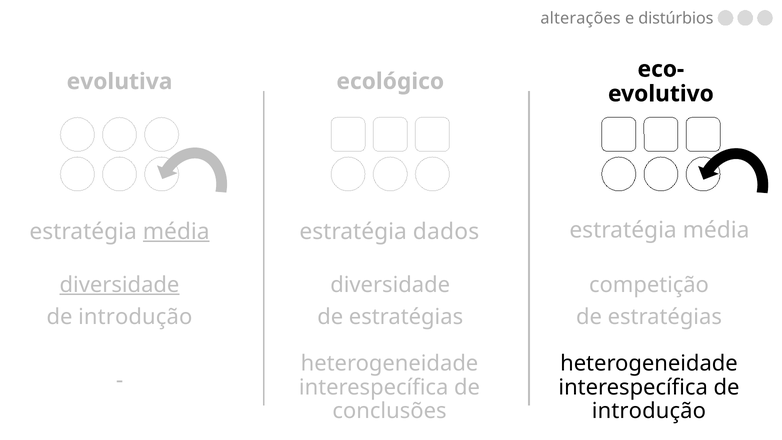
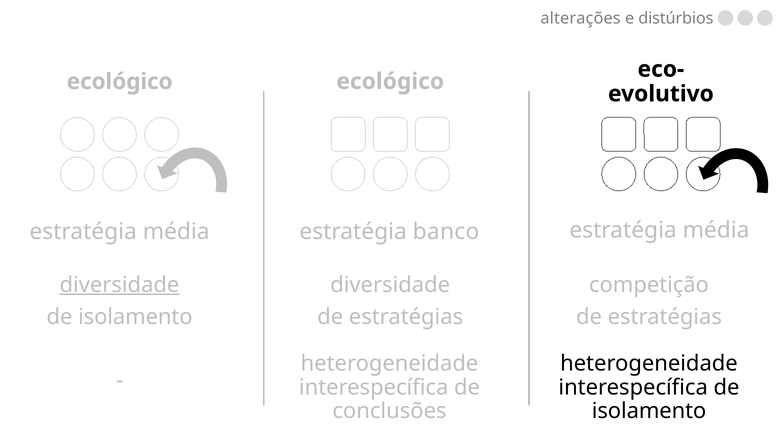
evolutiva at (120, 82): evolutiva -> ecológico
média at (176, 231) underline: present -> none
dados: dados -> banco
introdução at (135, 317): introdução -> isolamento
introdução at (649, 411): introdução -> isolamento
